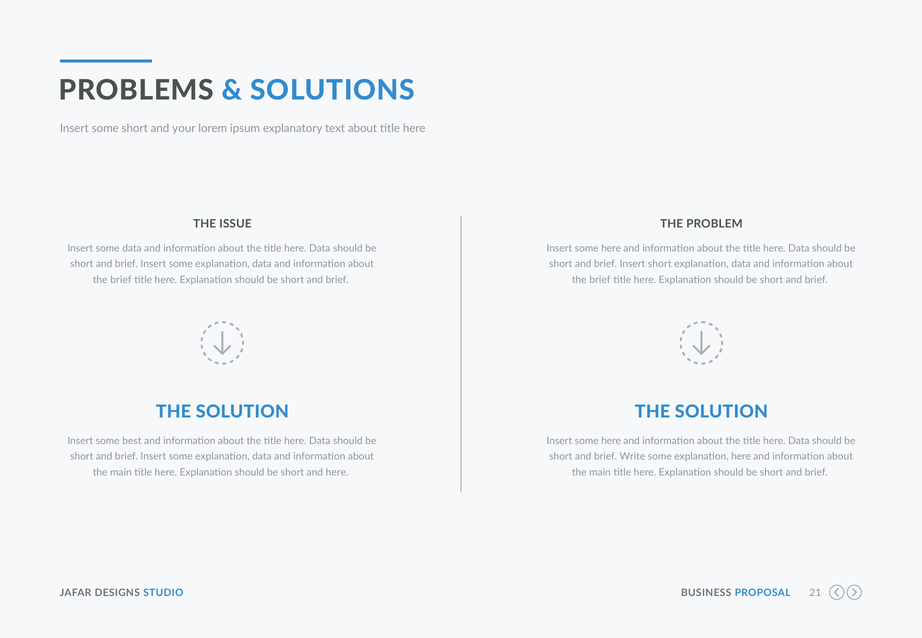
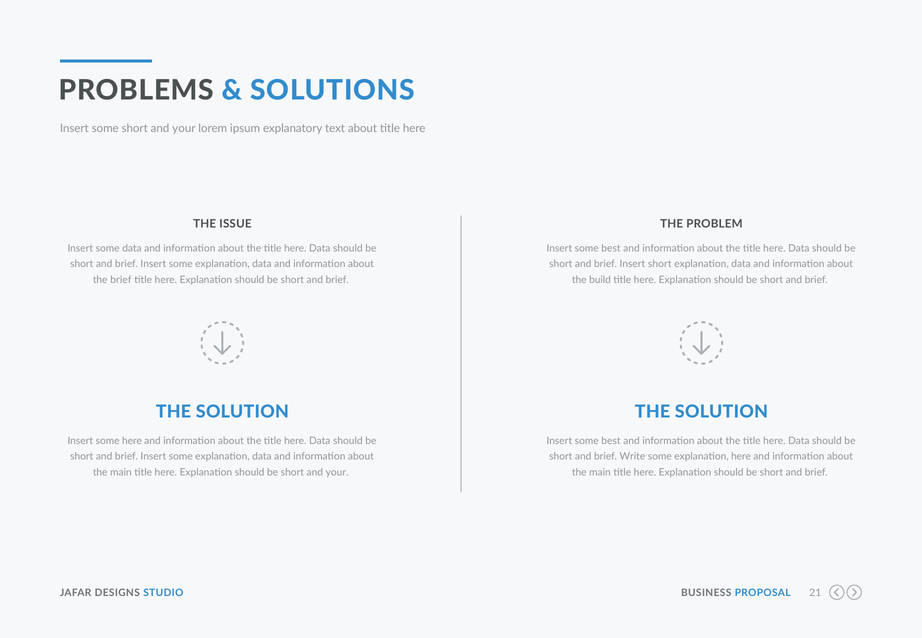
here at (611, 248): here -> best
brief at (600, 280): brief -> build
some best: best -> here
here at (611, 441): here -> best
be short and here: here -> your
